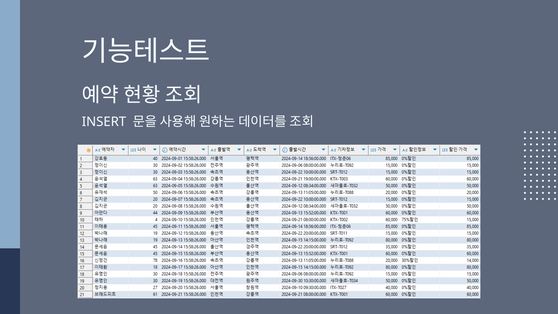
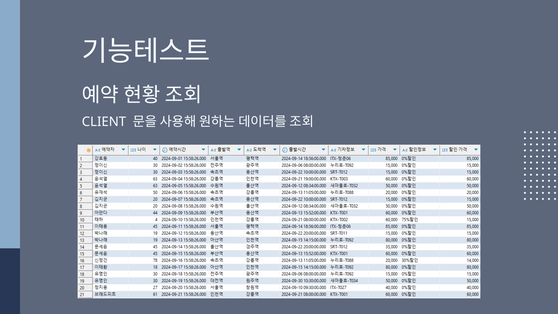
INSERT: INSERT -> CLIENT
